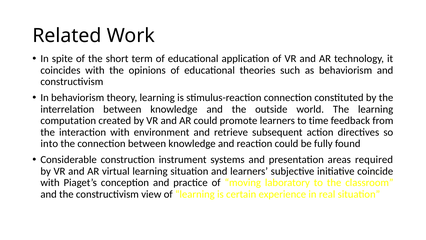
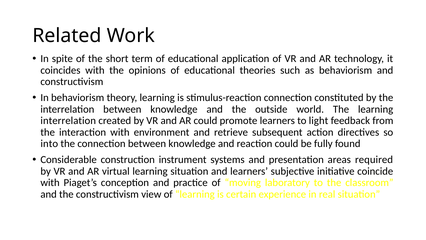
computation at (68, 120): computation -> interrelation
time: time -> light
